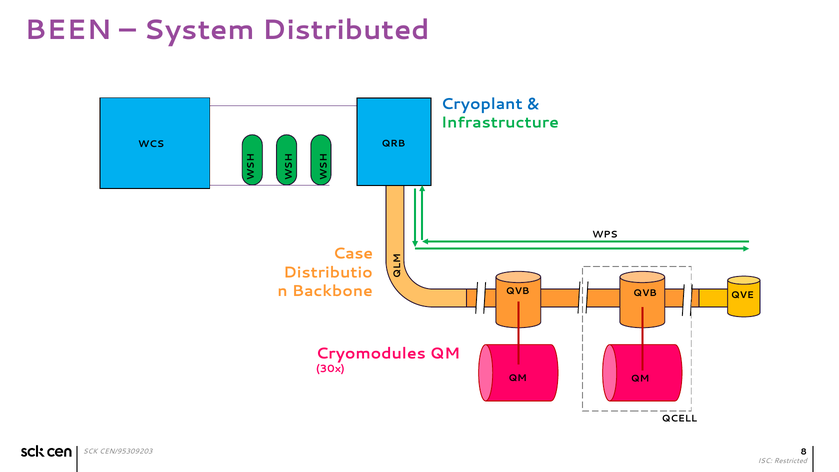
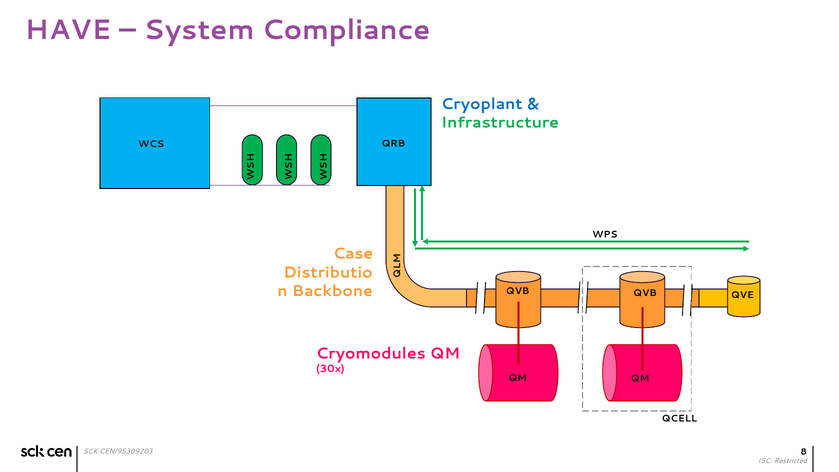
BEEN: BEEN -> HAVE
Distributed: Distributed -> Compliance
